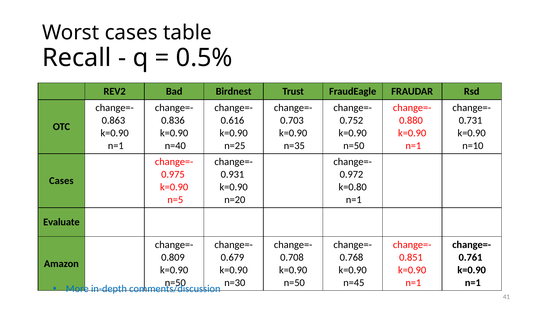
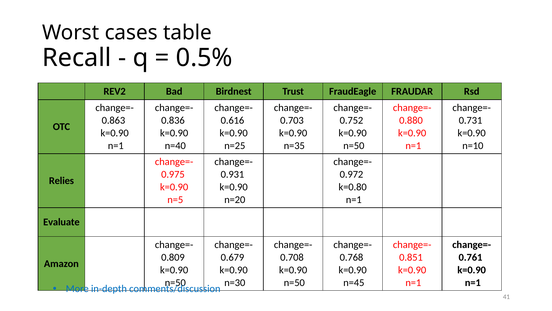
Cases at (61, 181): Cases -> Relies
